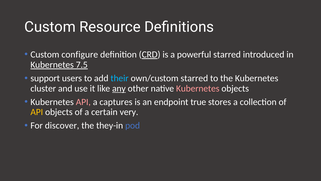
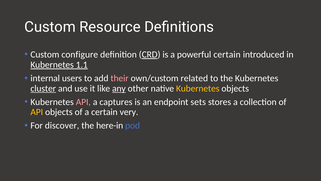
powerful starred: starred -> certain
7.5: 7.5 -> 1.1
support: support -> internal
their colour: light blue -> pink
own/custom starred: starred -> related
cluster underline: none -> present
Kubernetes at (198, 88) colour: pink -> yellow
true: true -> sets
they-in: they-in -> here-in
